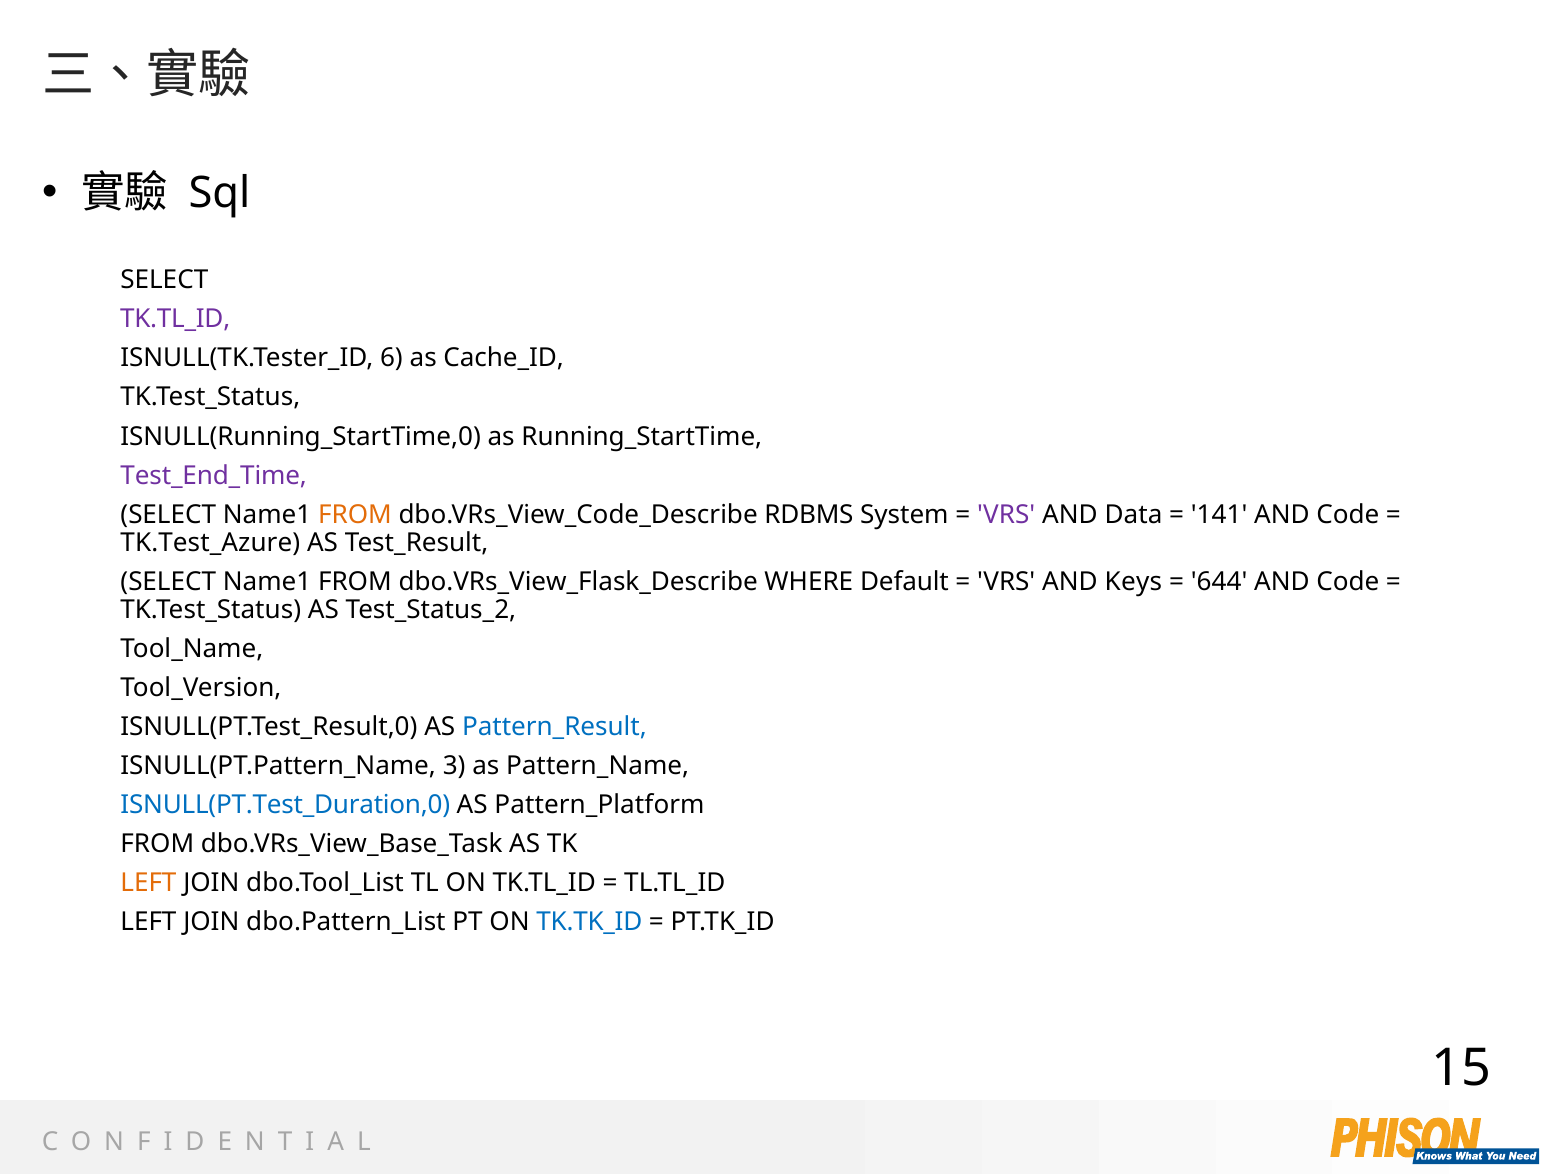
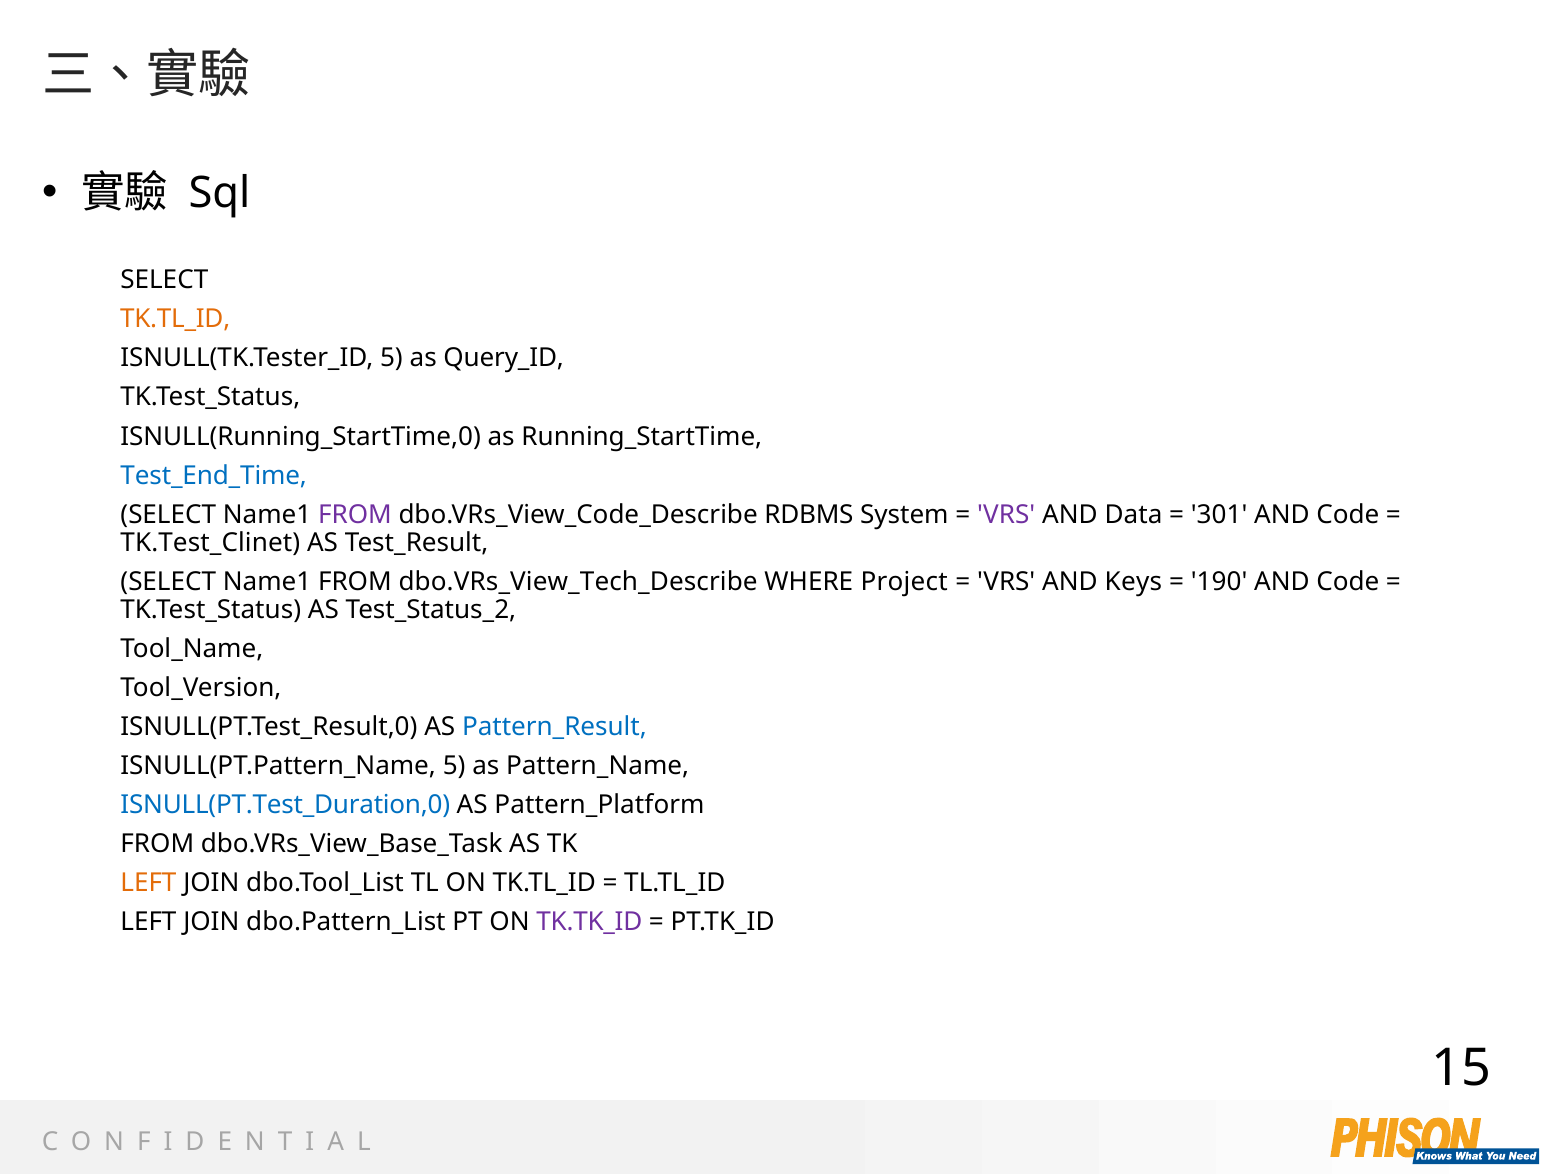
TK.TL_ID at (175, 320) colour: purple -> orange
ISNULL(TK.Tester_ID 6: 6 -> 5
Cache_ID: Cache_ID -> Query_ID
Test_End_Time colour: purple -> blue
FROM at (355, 515) colour: orange -> purple
141: 141 -> 301
TK.Test_Azure: TK.Test_Azure -> TK.Test_Clinet
dbo.VRs_View_Flask_Describe: dbo.VRs_View_Flask_Describe -> dbo.VRs_View_Tech_Describe
Default: Default -> Project
644: 644 -> 190
ISNULL(PT.Pattern_Name 3: 3 -> 5
TK.TK_ID colour: blue -> purple
